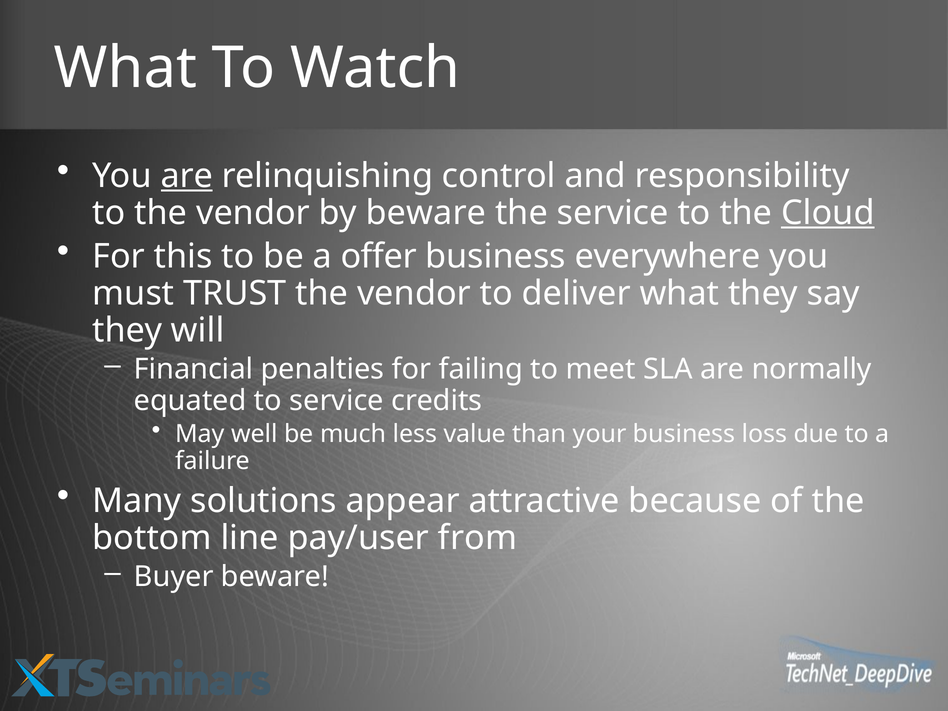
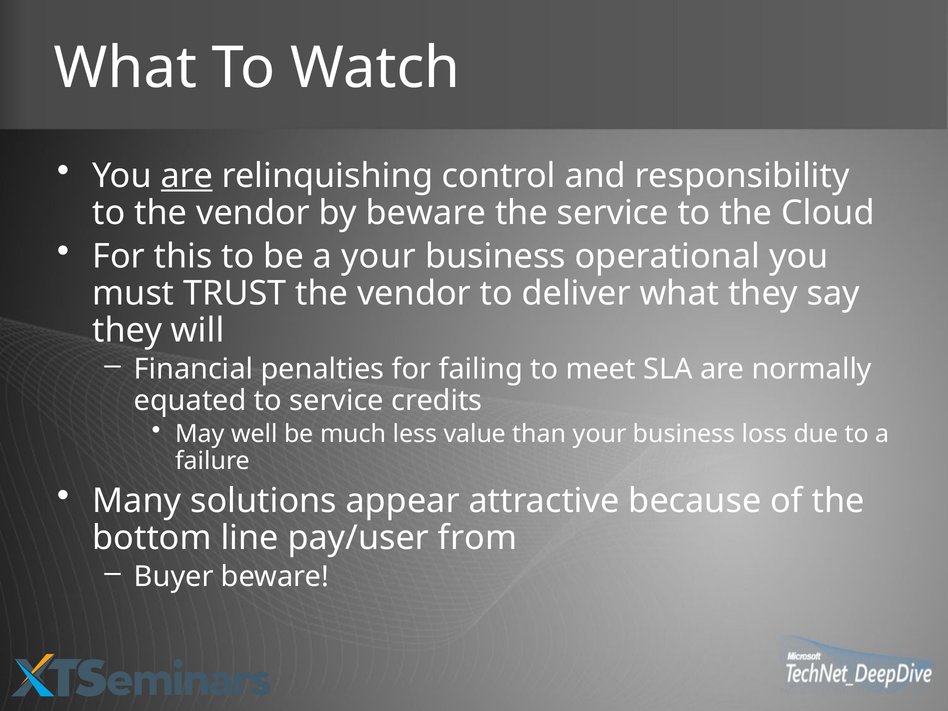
Cloud underline: present -> none
a offer: offer -> your
everywhere: everywhere -> operational
